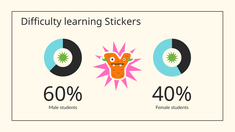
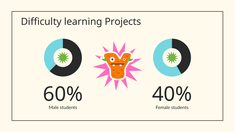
Stickers: Stickers -> Projects
